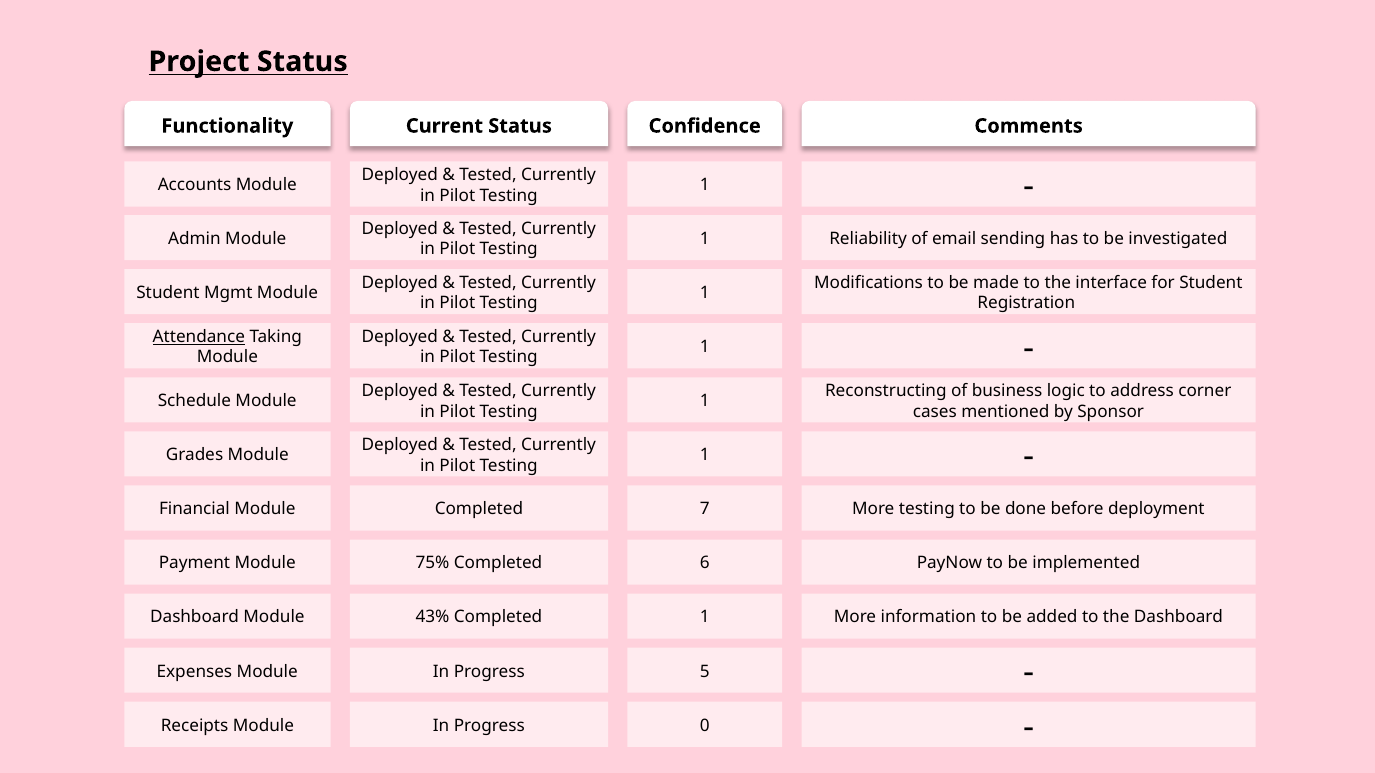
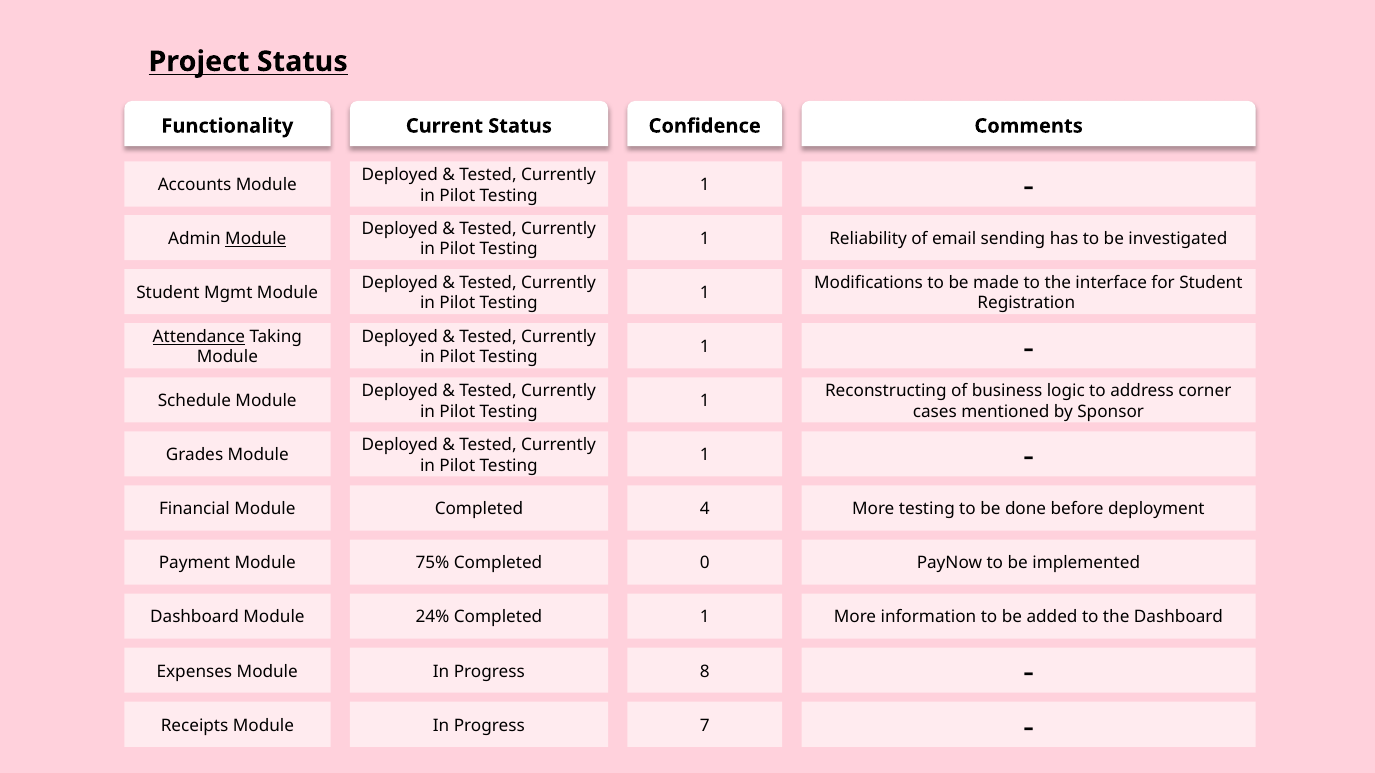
Module at (256, 239) underline: none -> present
7: 7 -> 4
6: 6 -> 0
43%: 43% -> 24%
5: 5 -> 8
0: 0 -> 7
